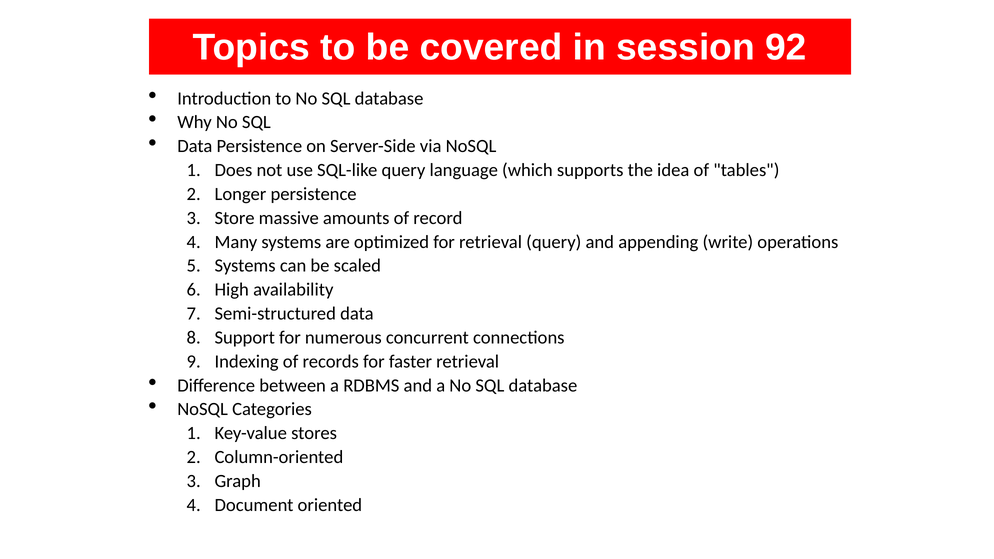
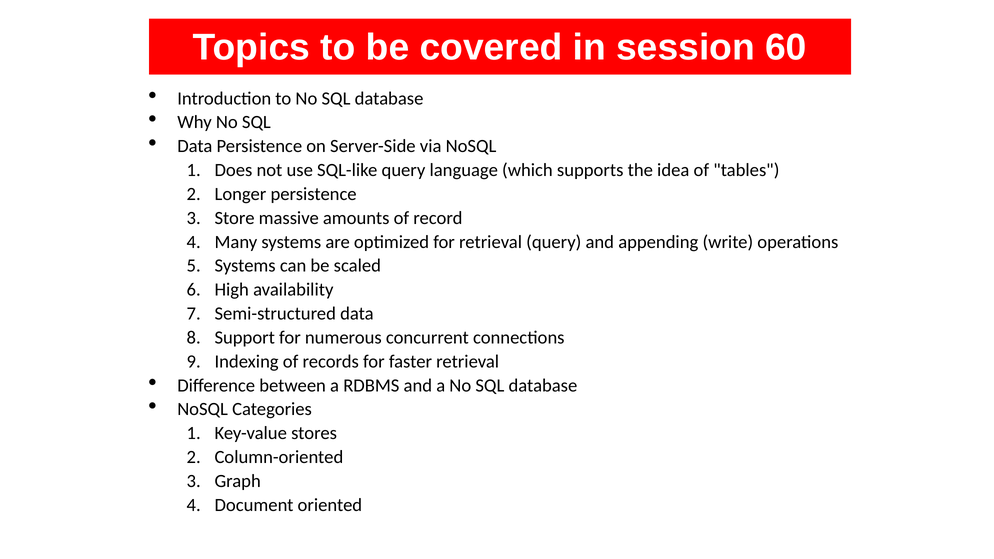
92: 92 -> 60
